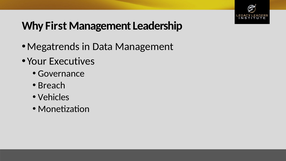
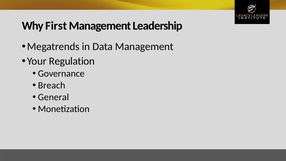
Executives: Executives -> Regulation
Vehicles: Vehicles -> General
